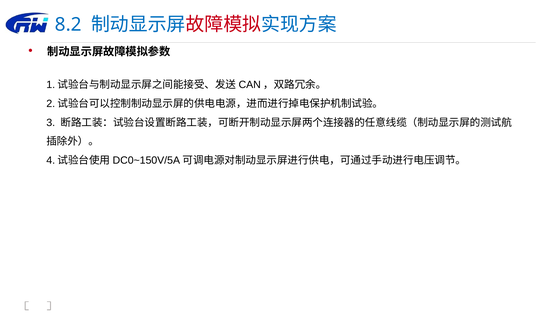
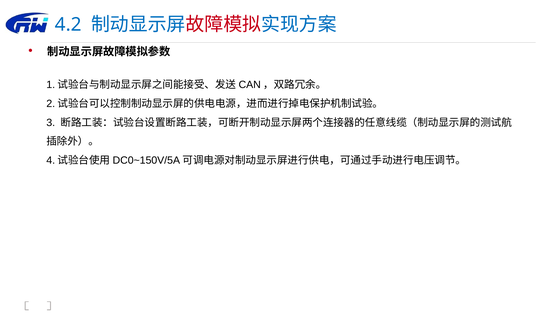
8.2: 8.2 -> 4.2
